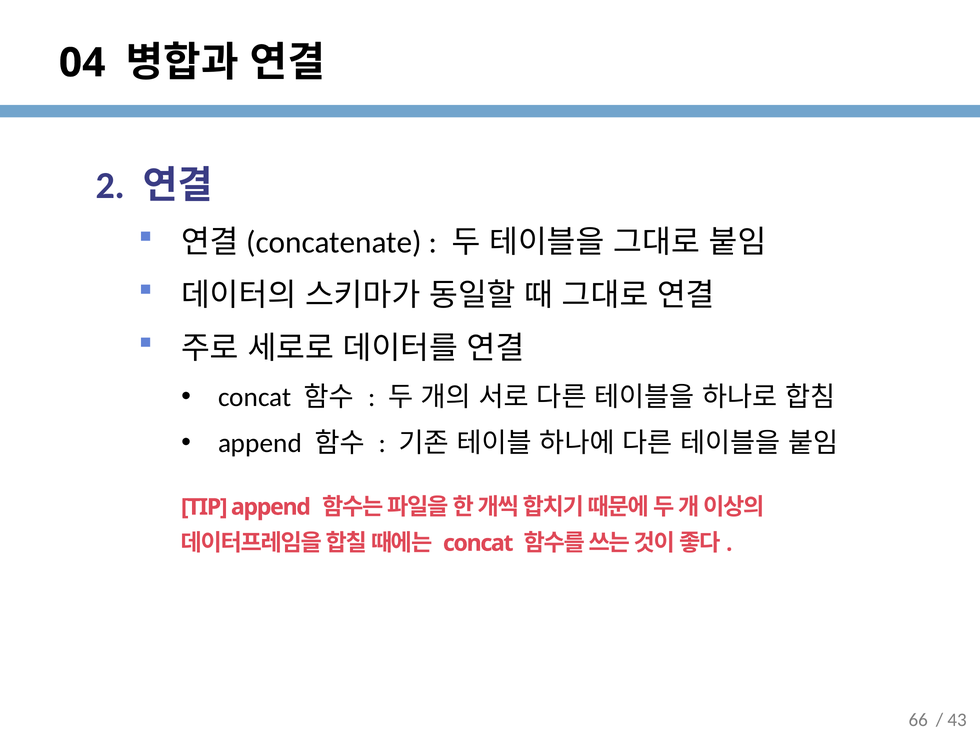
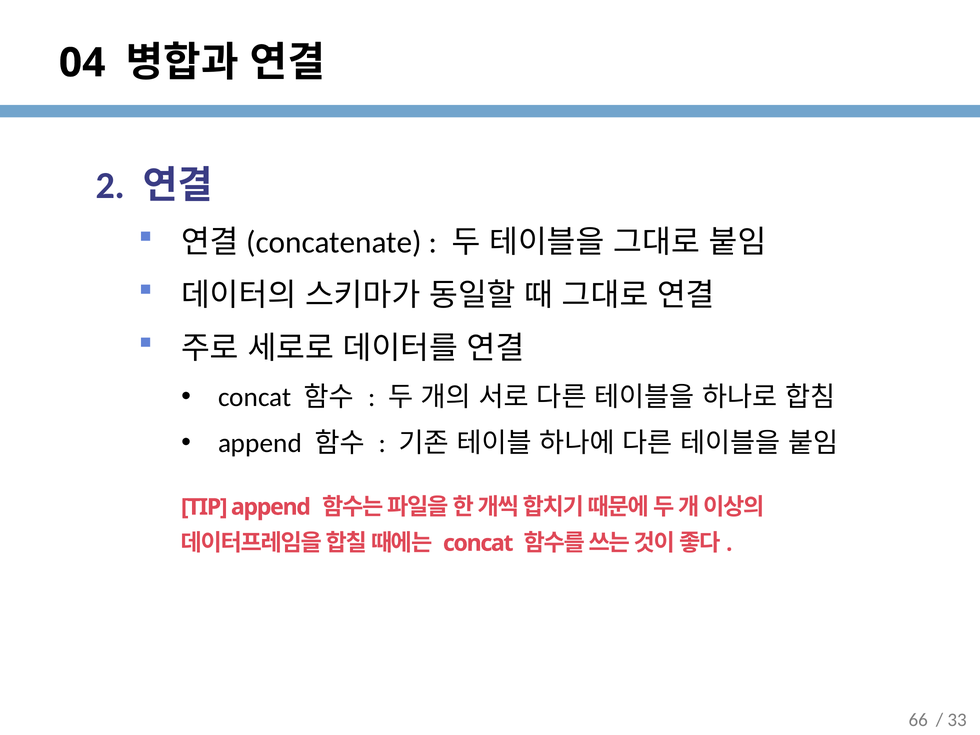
43: 43 -> 33
